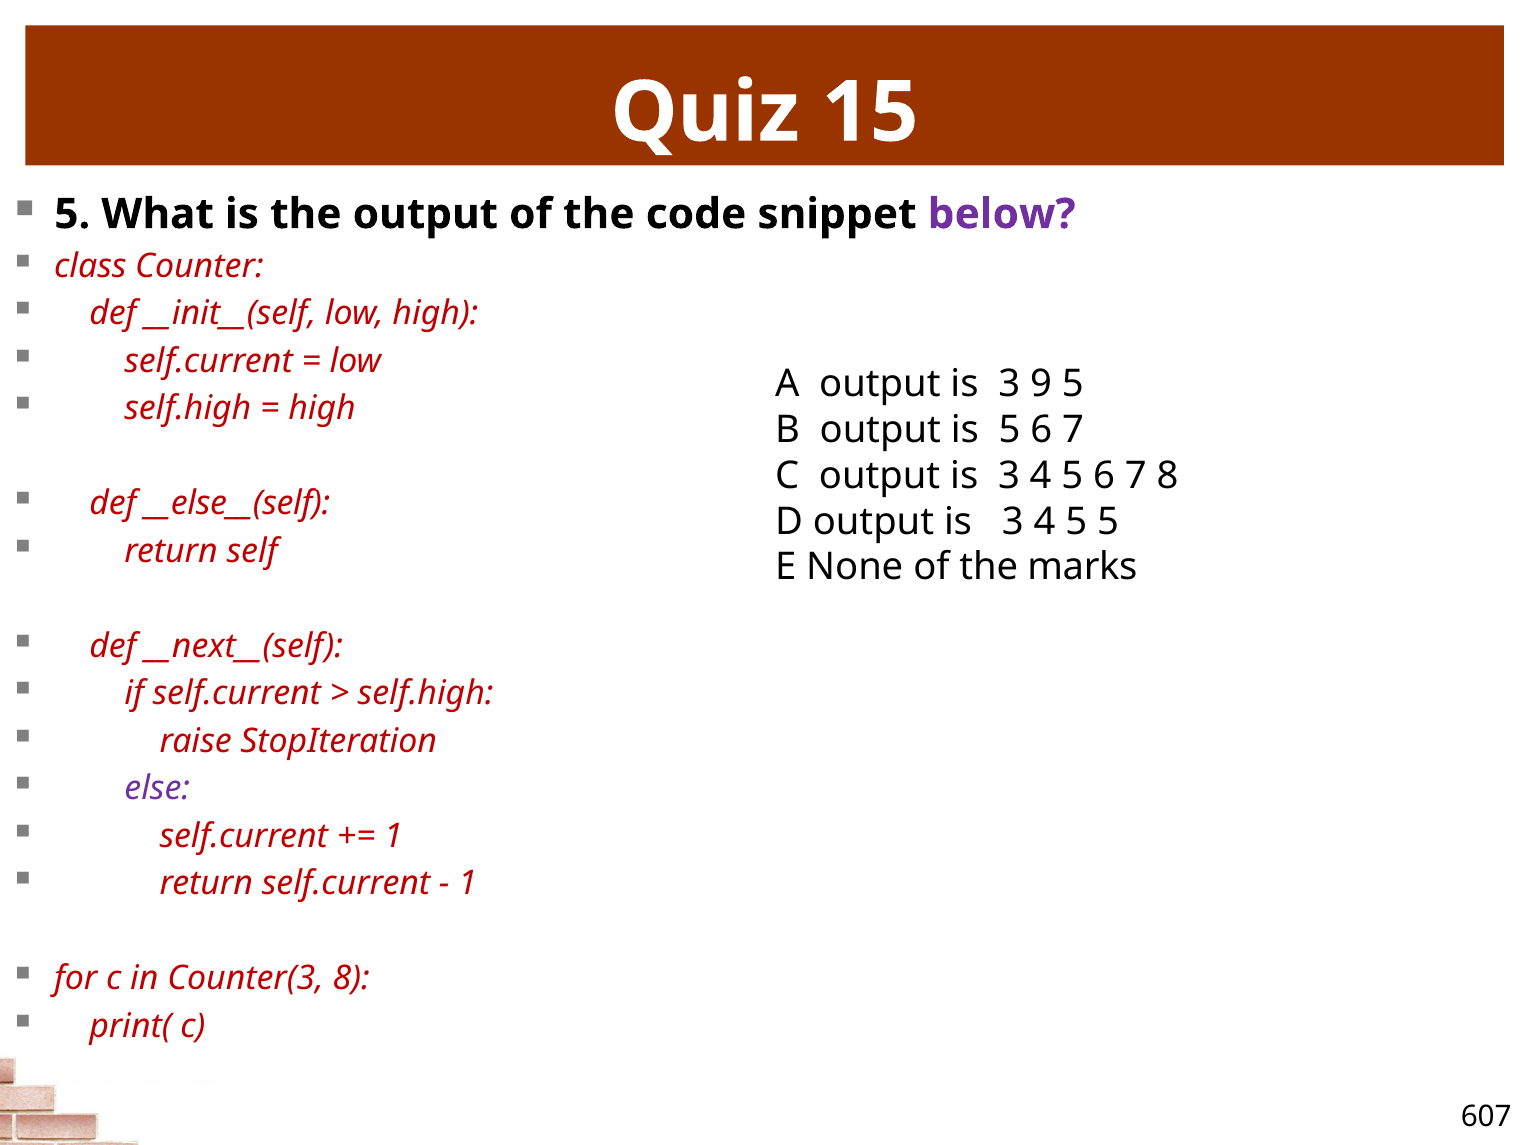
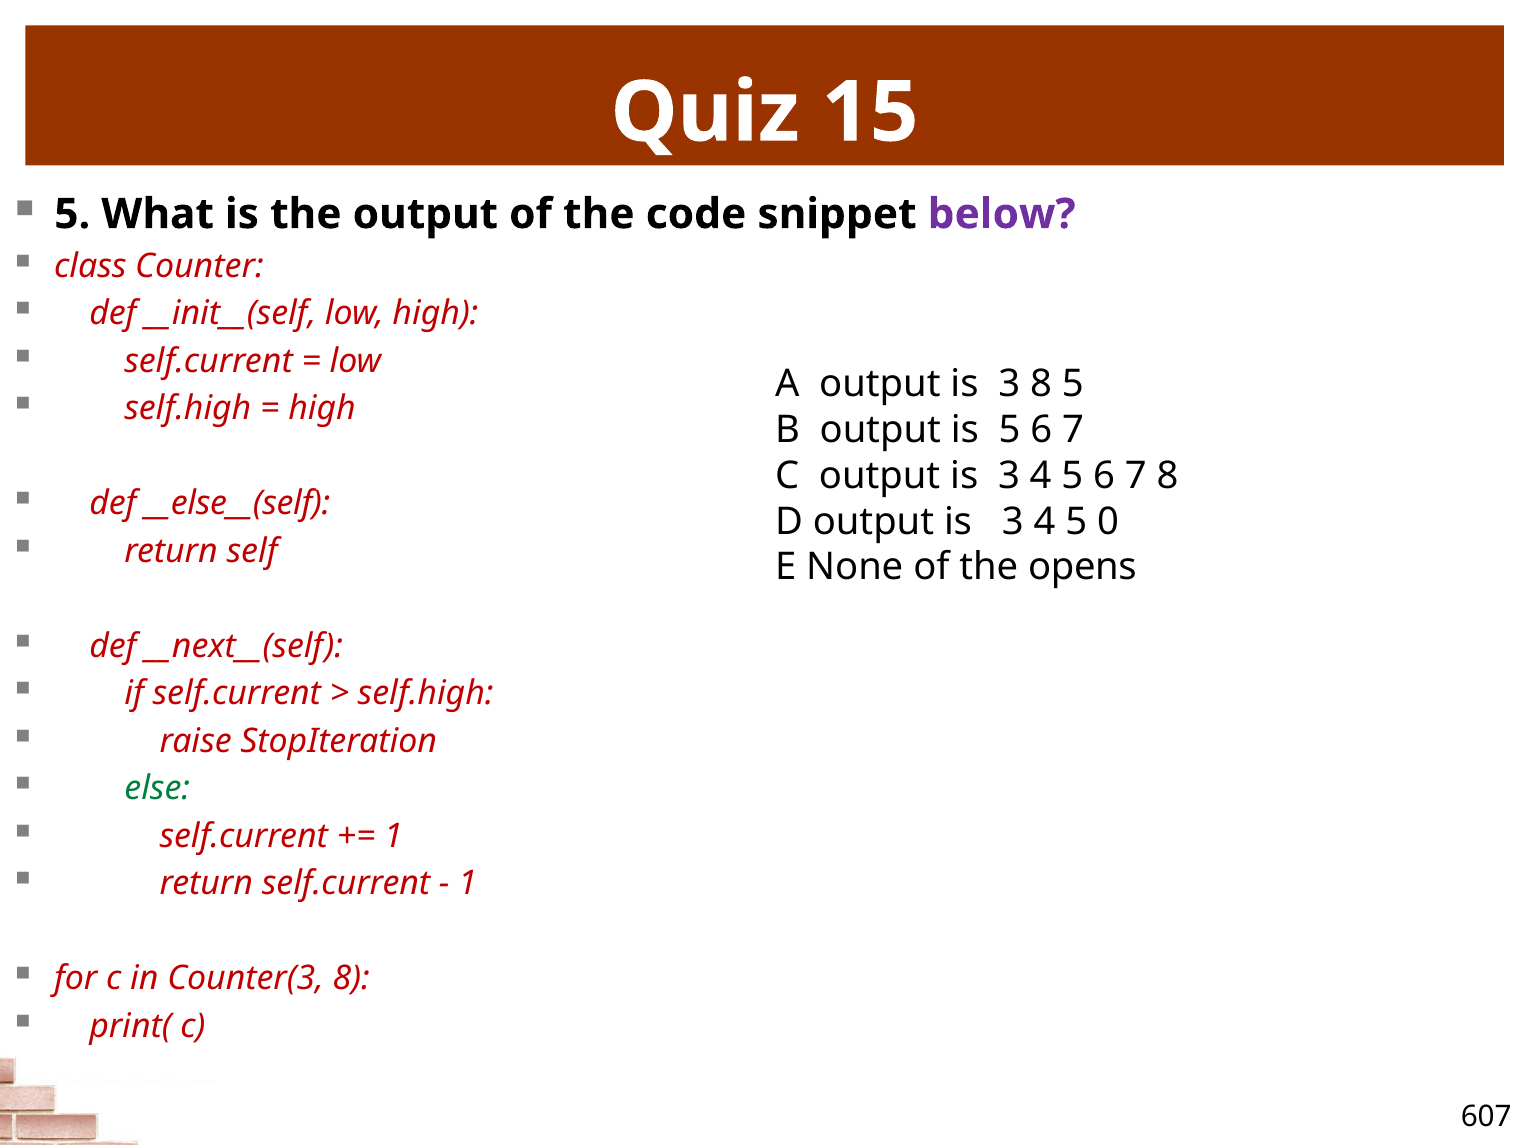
3 9: 9 -> 8
5 5: 5 -> 0
marks: marks -> opens
else colour: purple -> green
